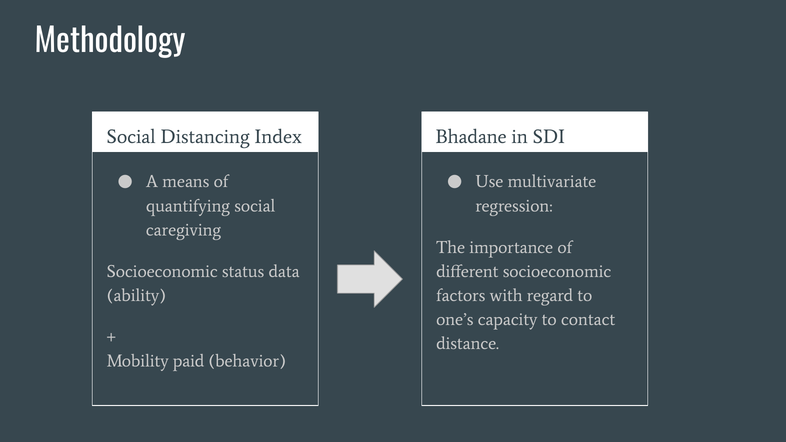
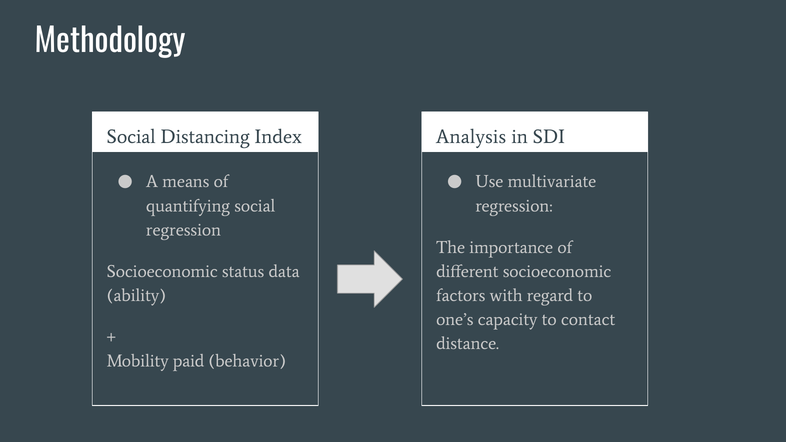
Bhadane: Bhadane -> Analysis
caregiving at (184, 230): caregiving -> regression
